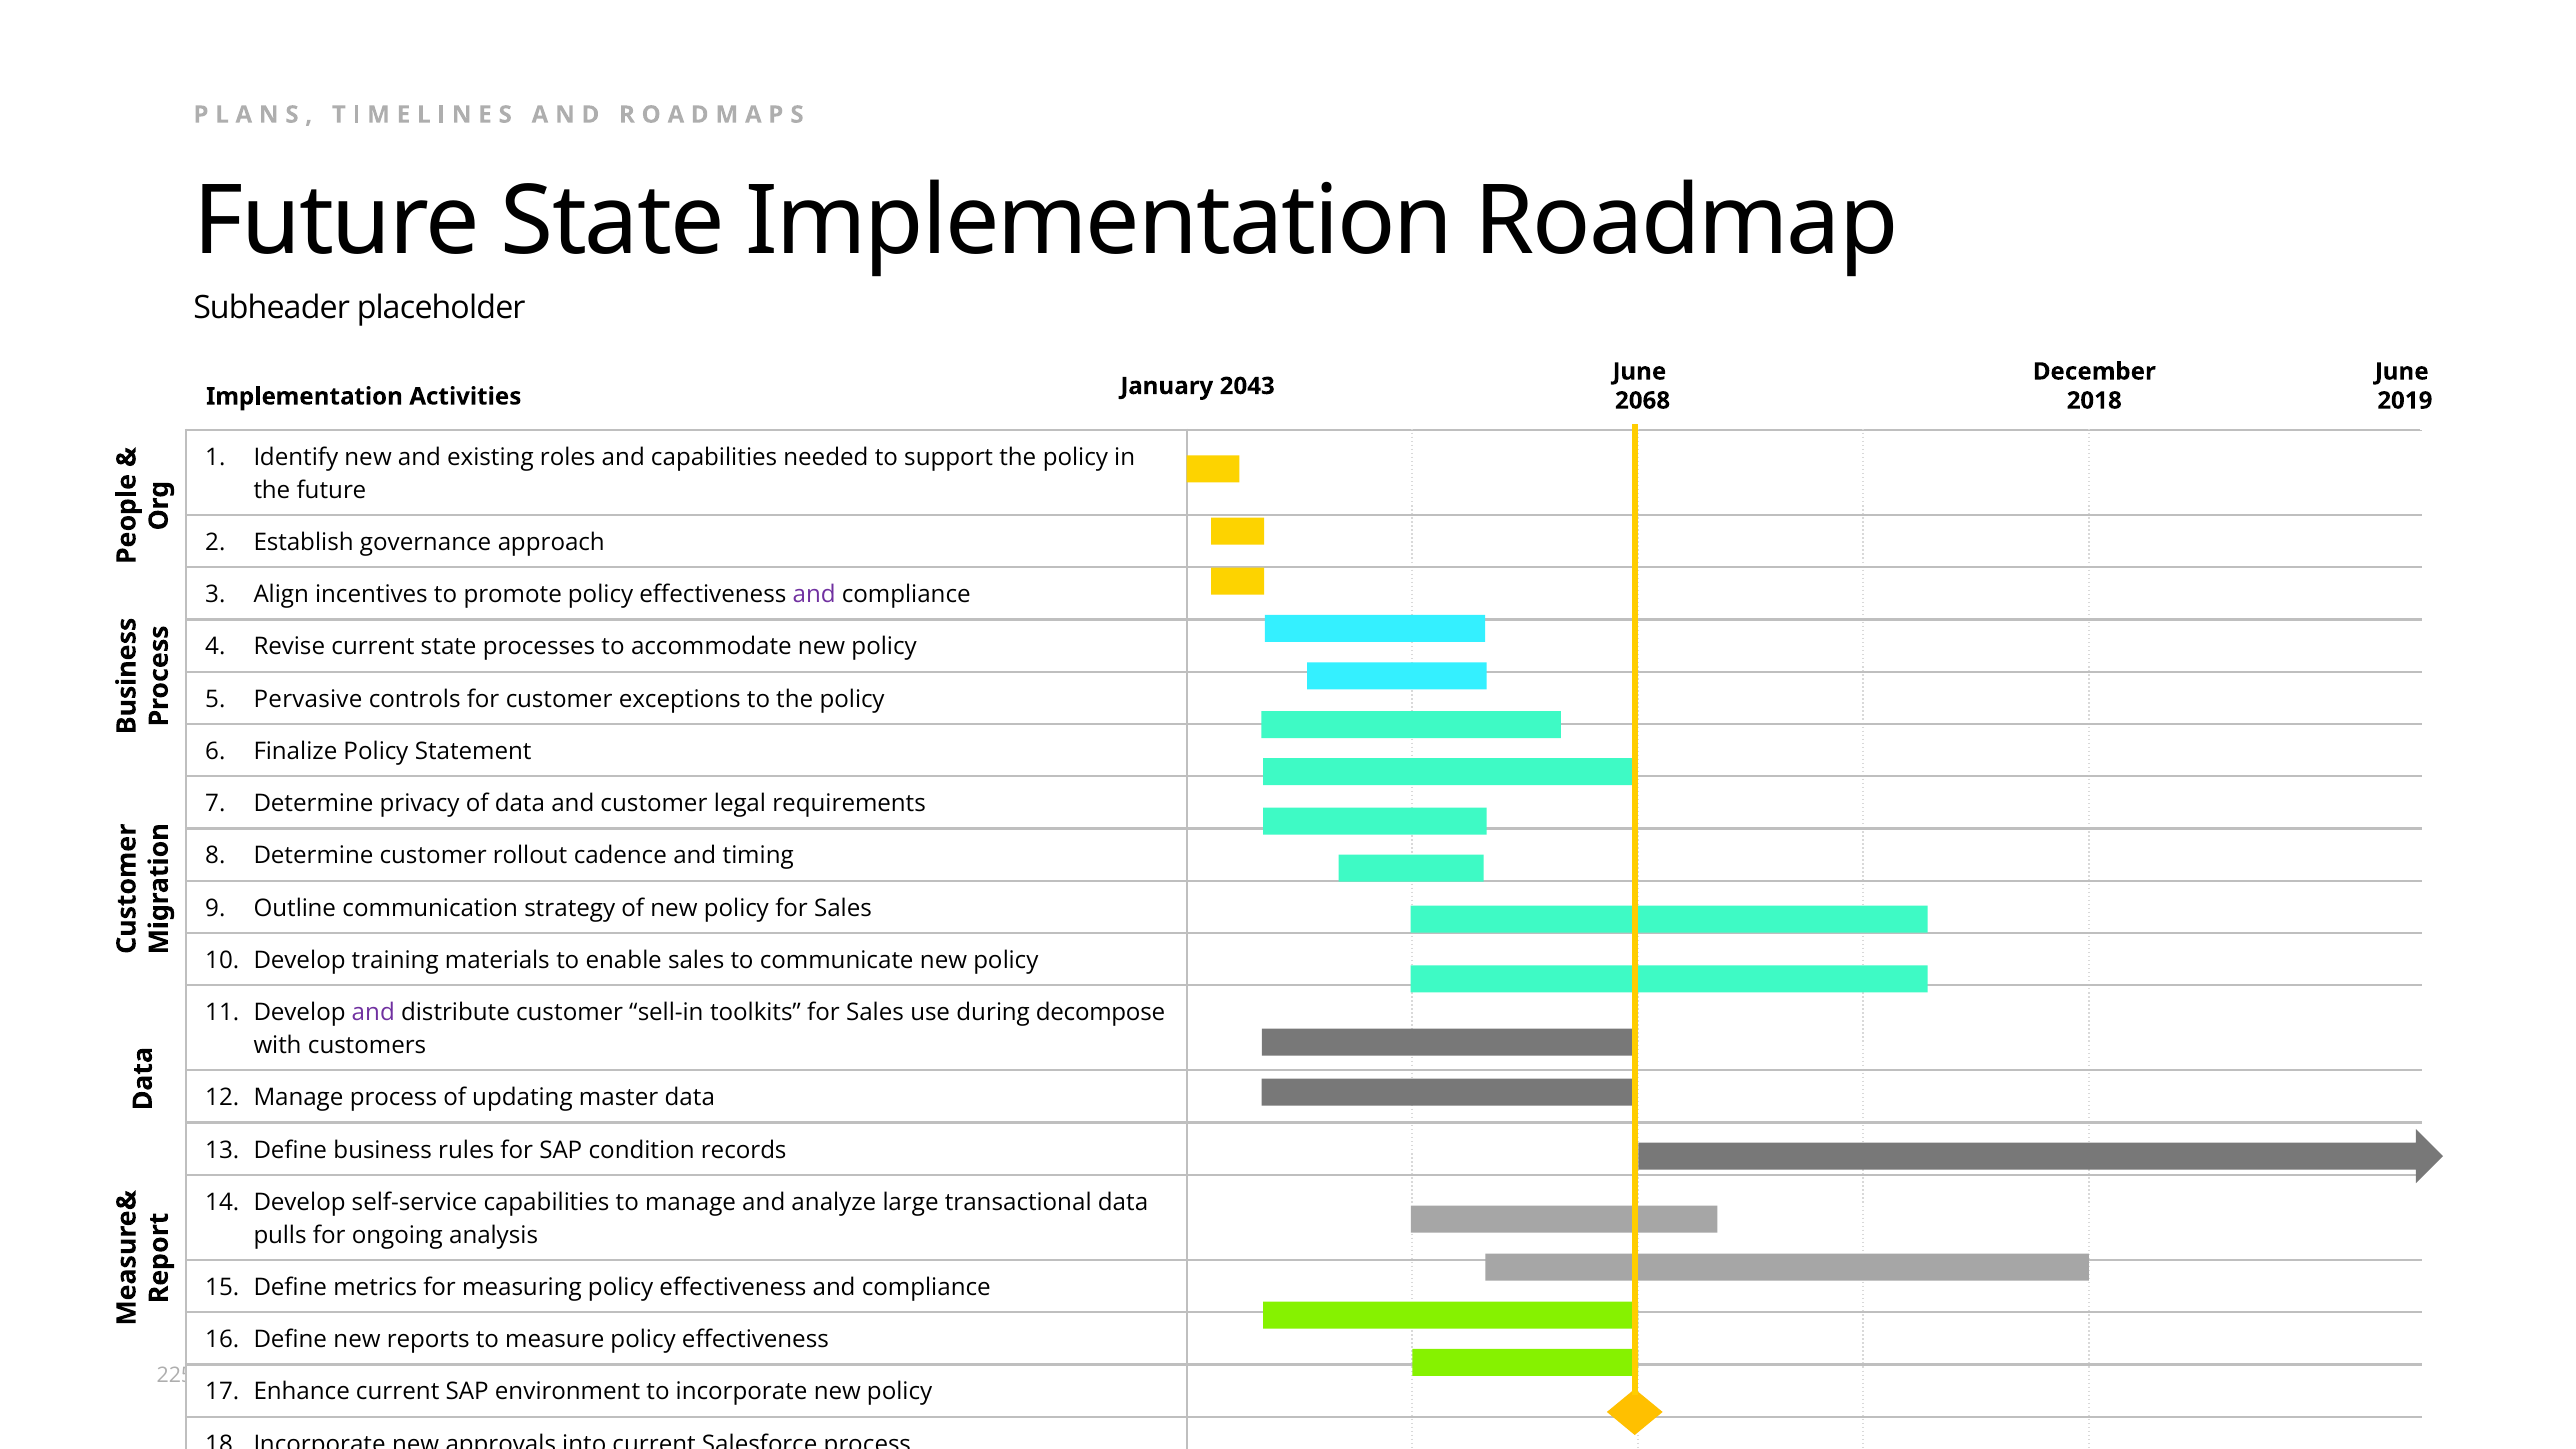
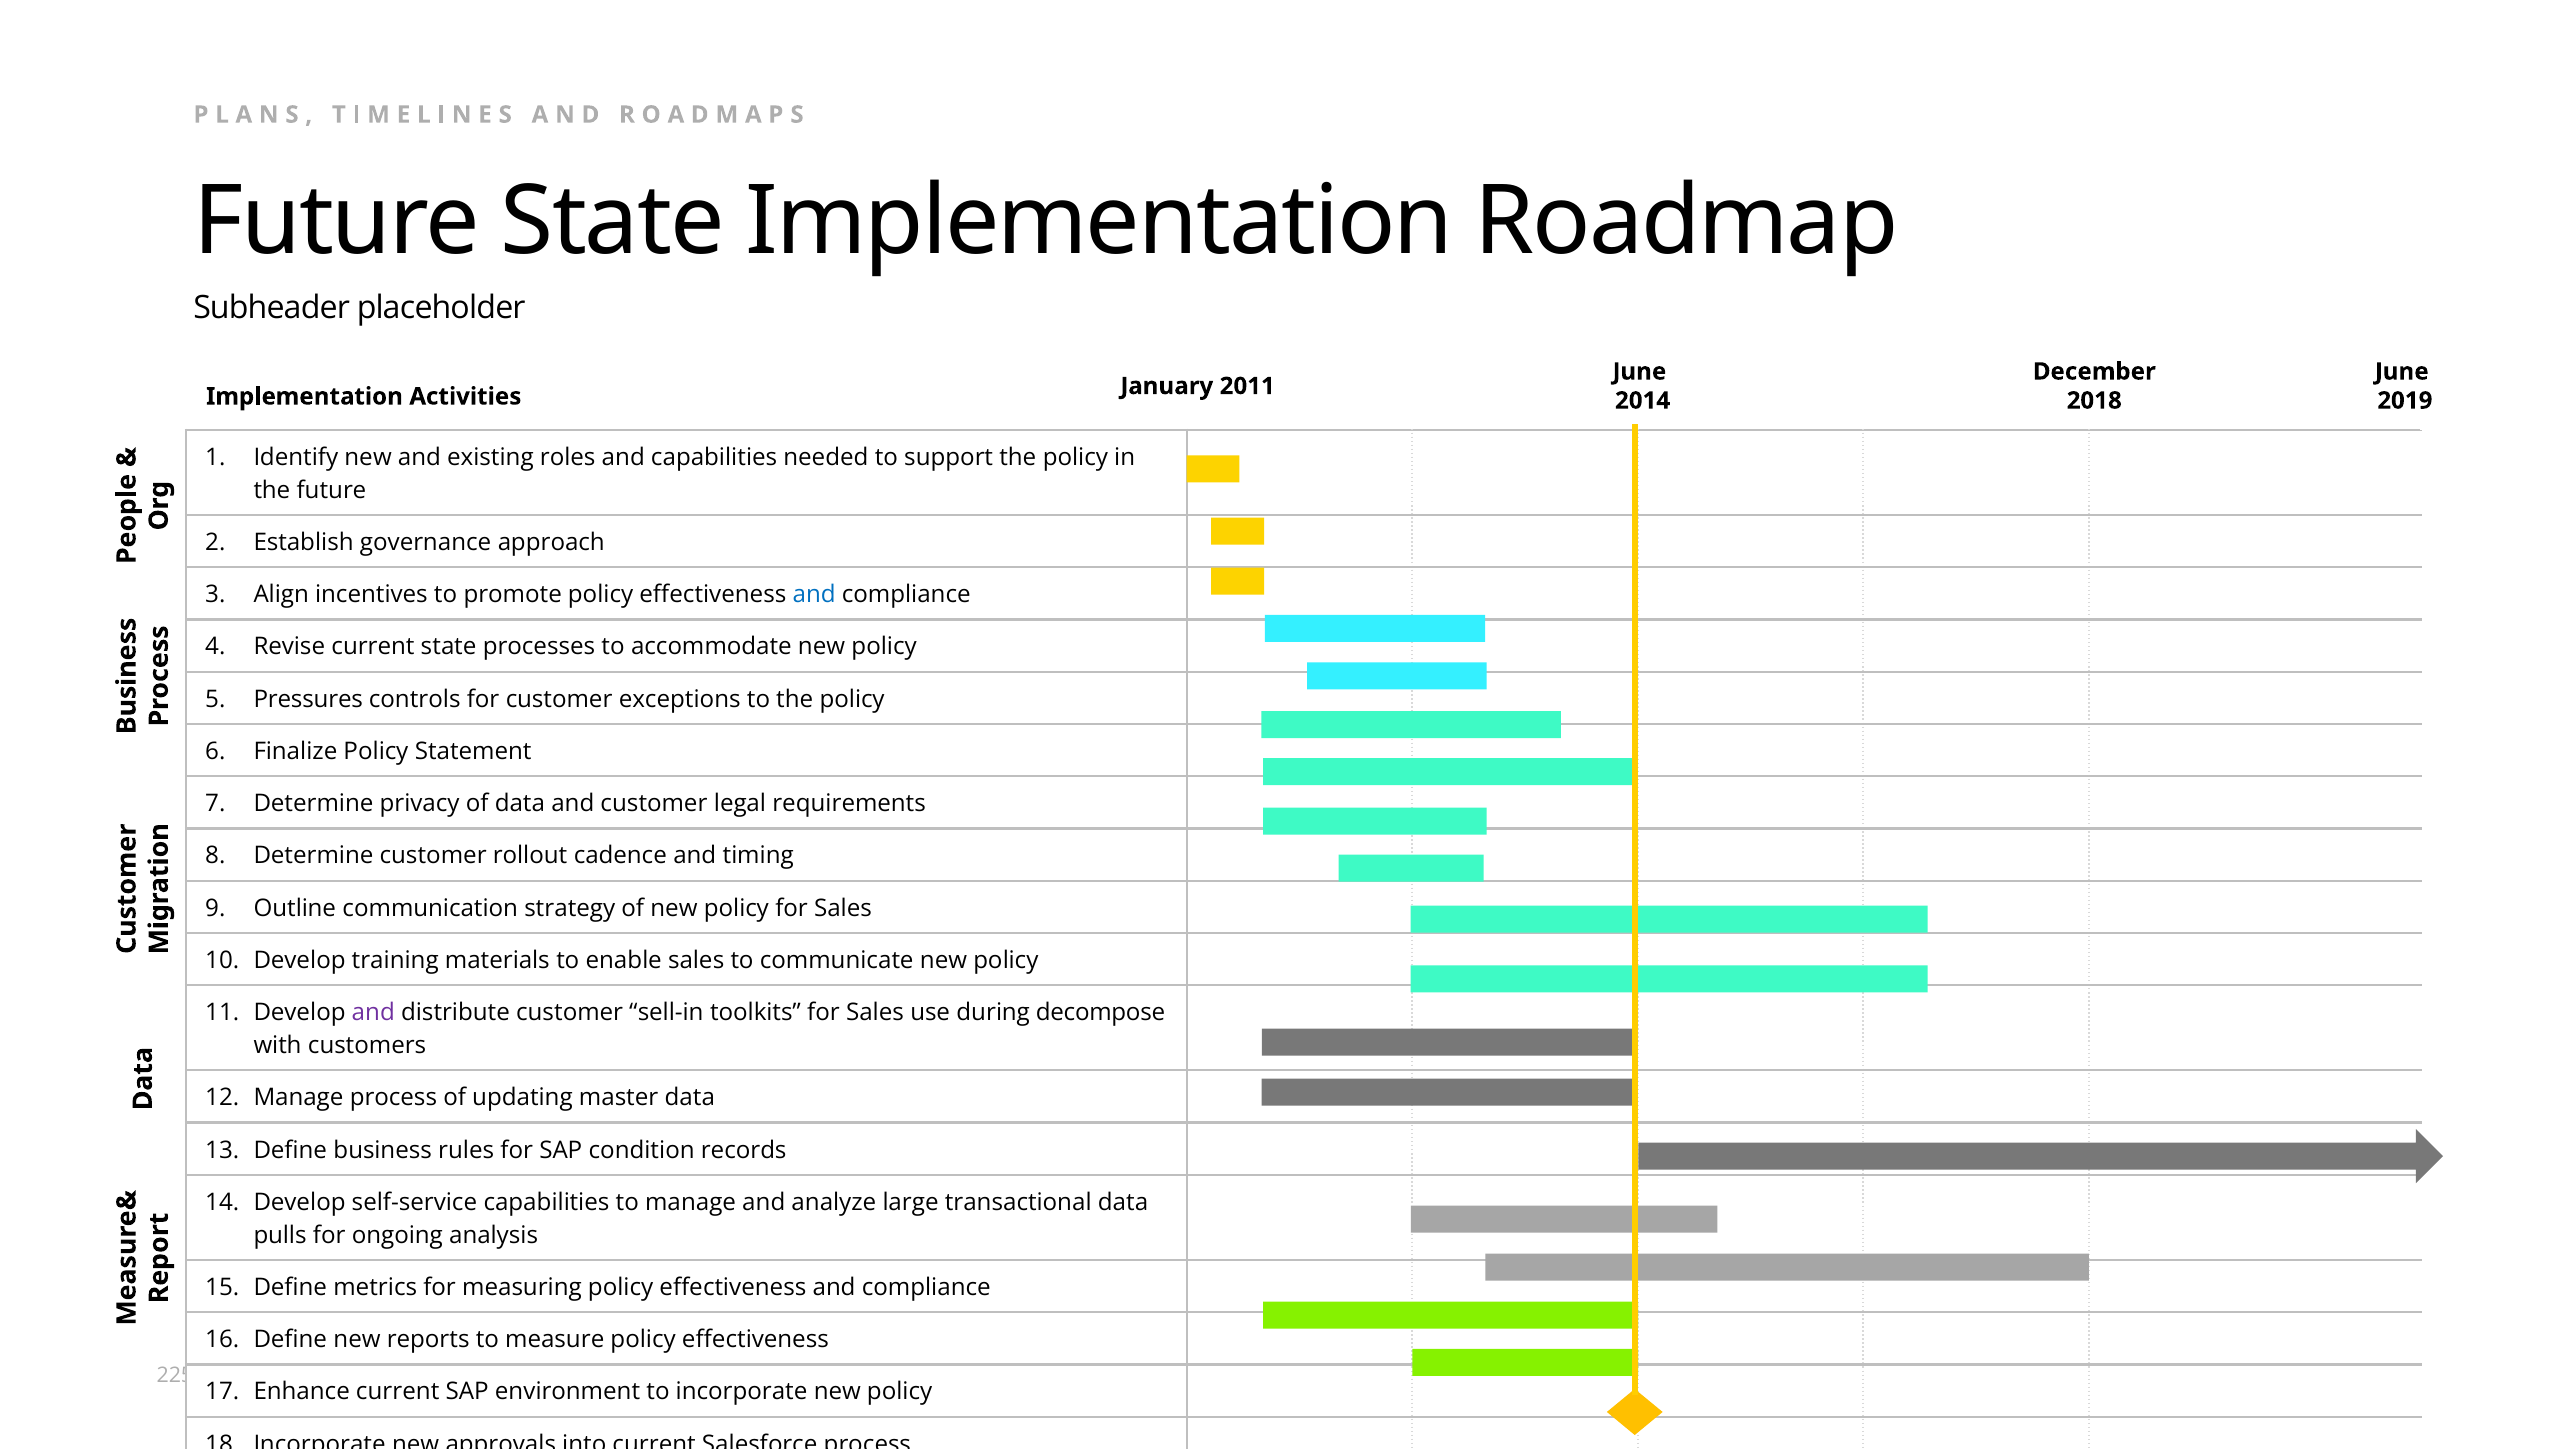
2043: 2043 -> 2011
2068: 2068 -> 2014
and at (814, 595) colour: purple -> blue
Pervasive: Pervasive -> Pressures
